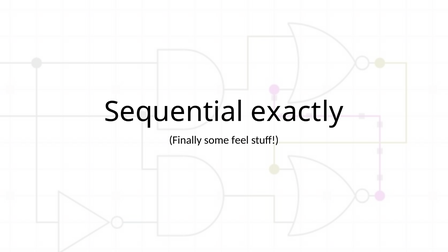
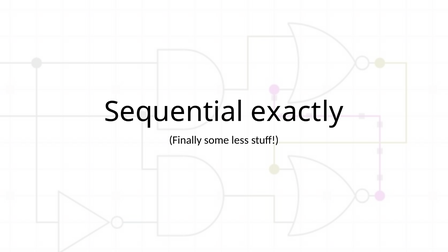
feel: feel -> less
